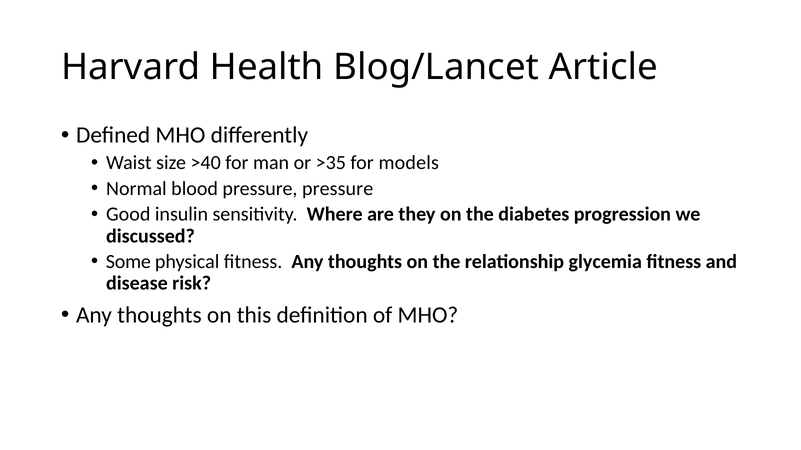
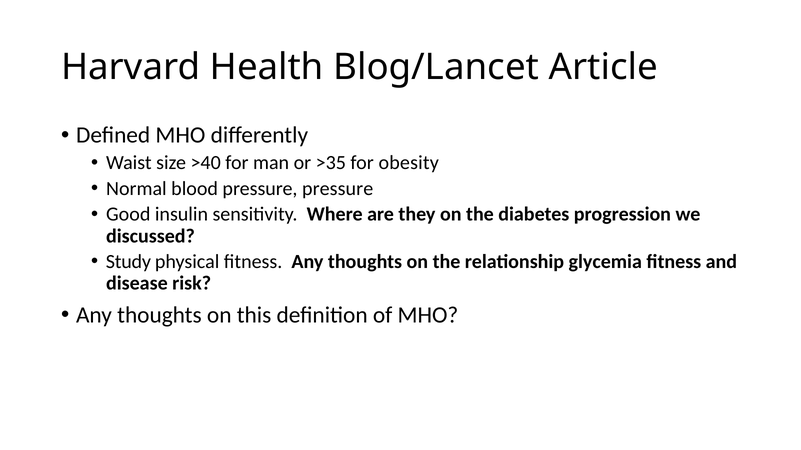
models: models -> obesity
Some: Some -> Study
